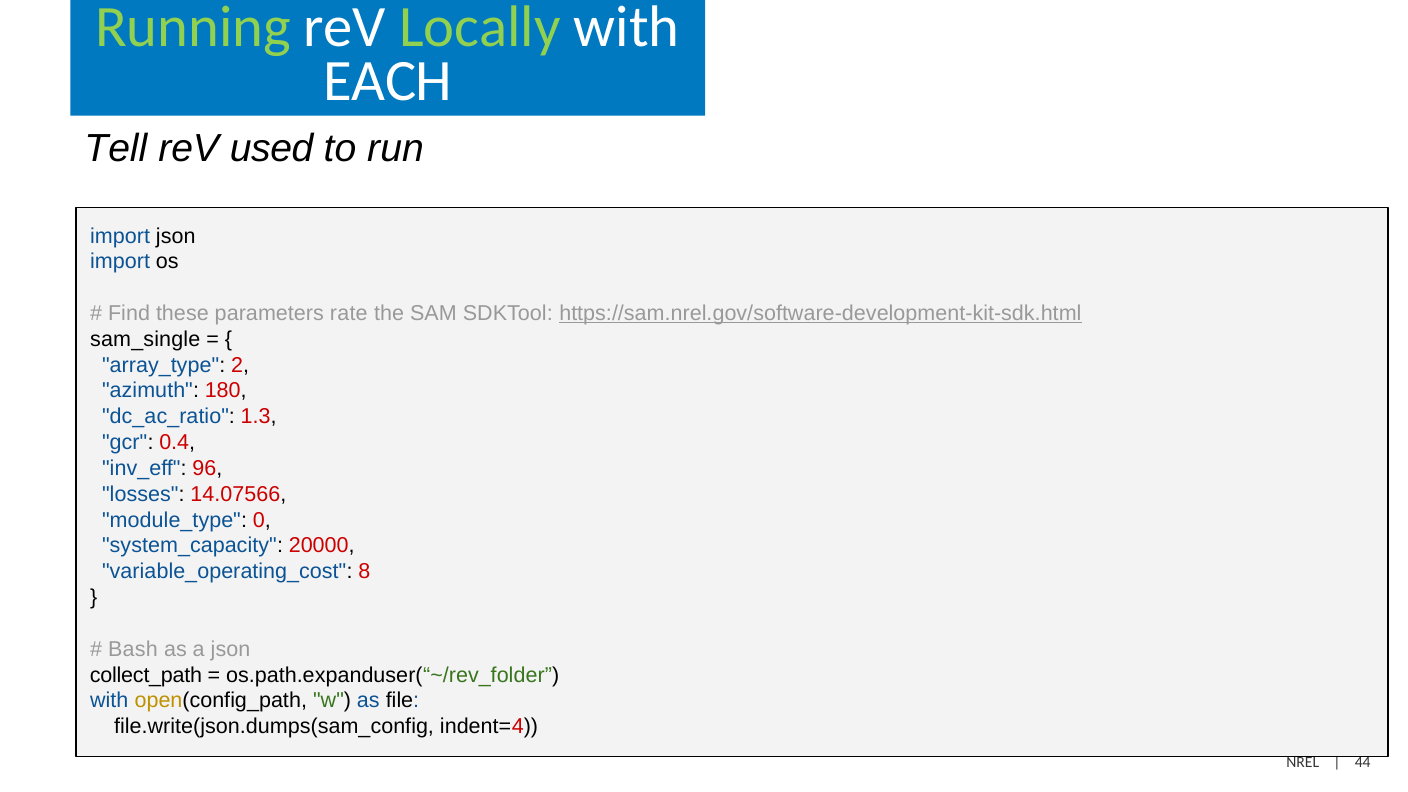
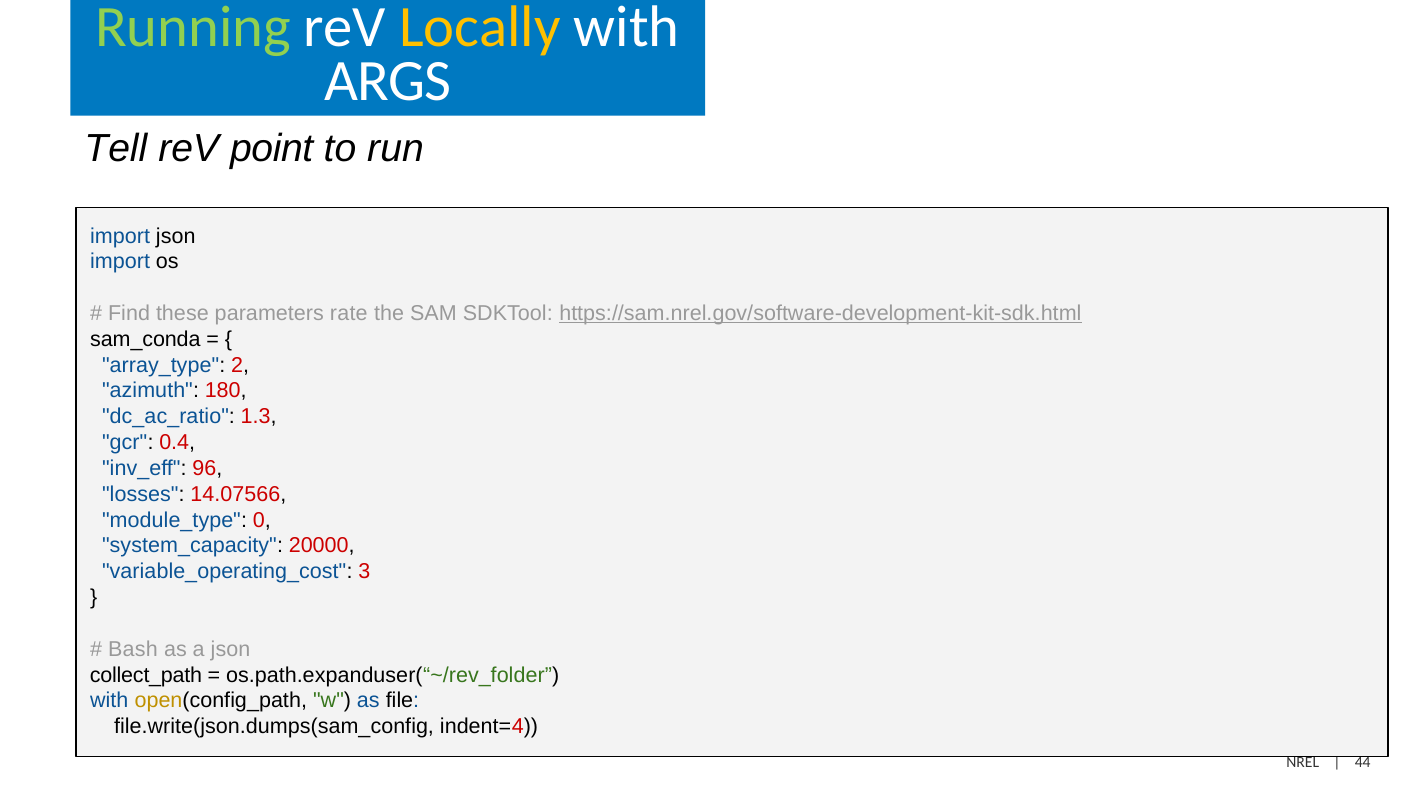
Locally colour: light green -> yellow
EACH: EACH -> ARGS
used: used -> point
sam_single: sam_single -> sam_conda
8: 8 -> 3
